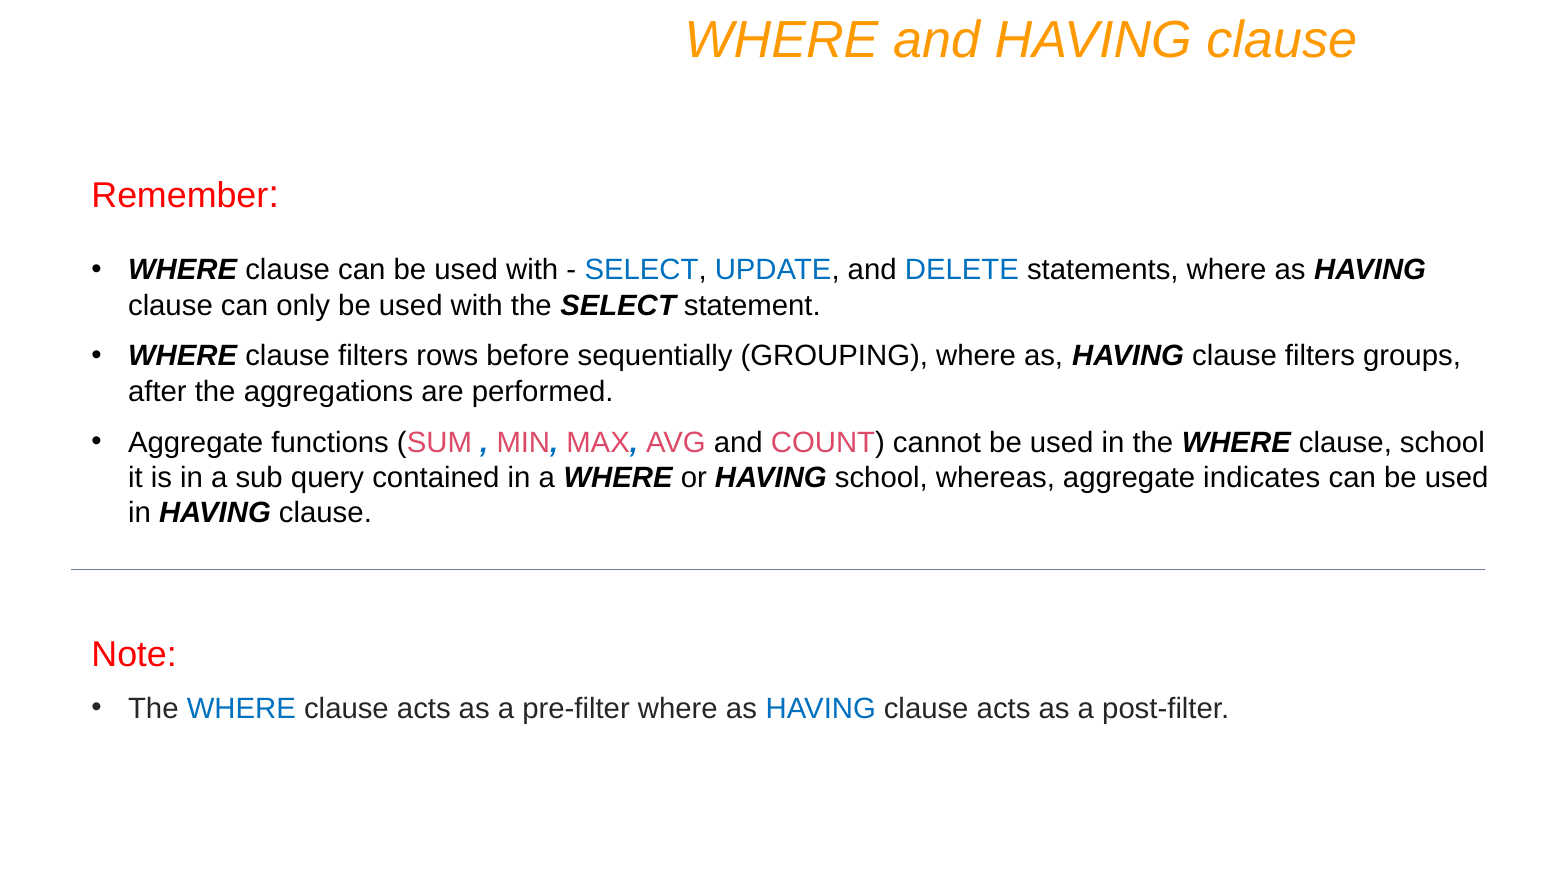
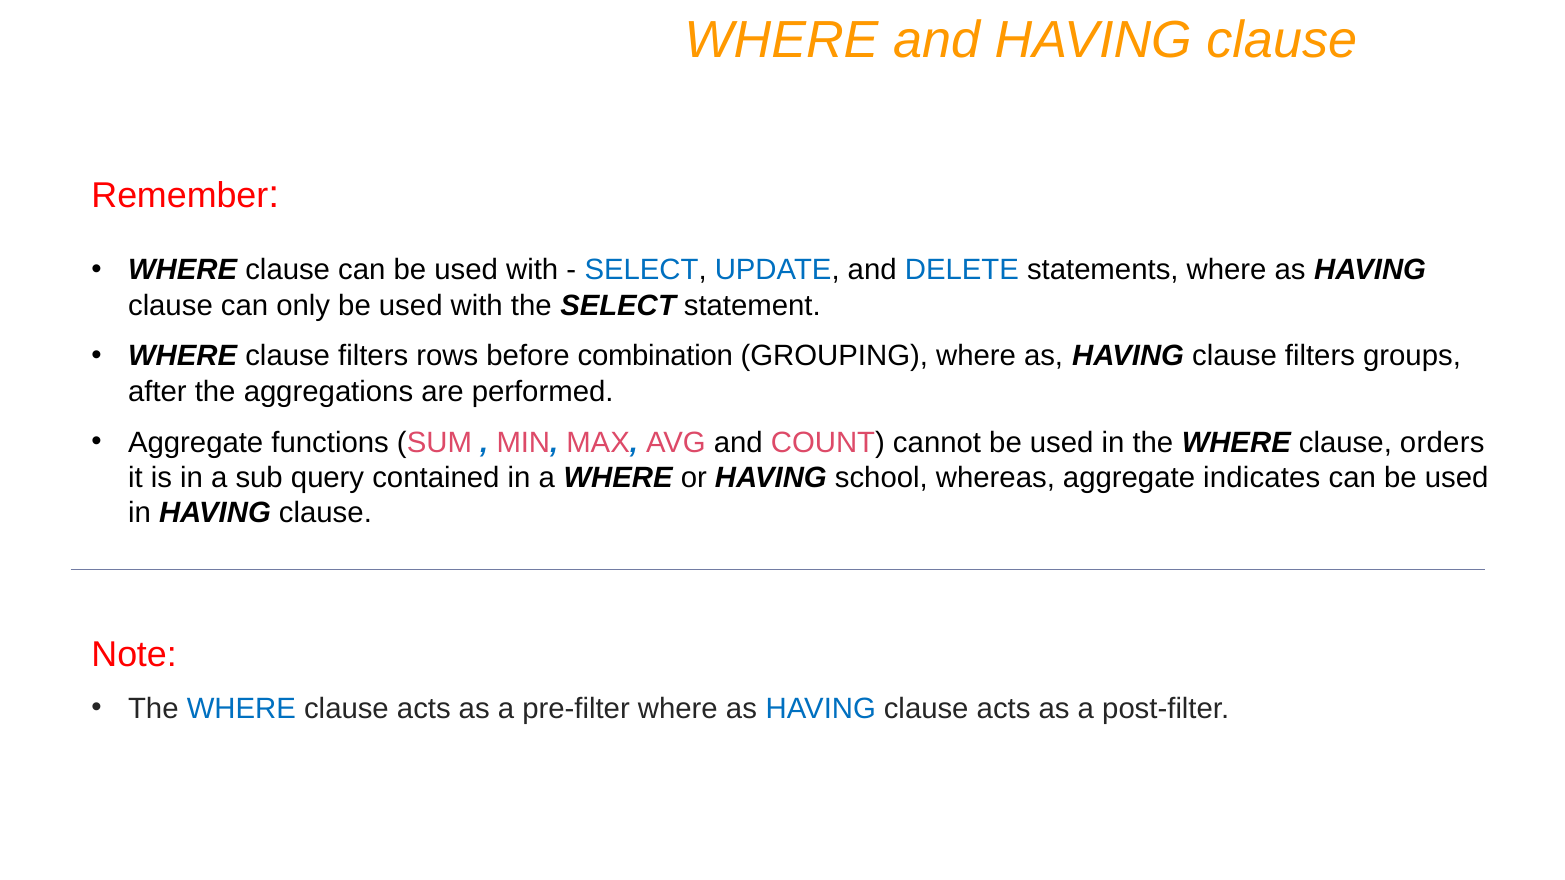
sequentially: sequentially -> combination
clause school: school -> orders
